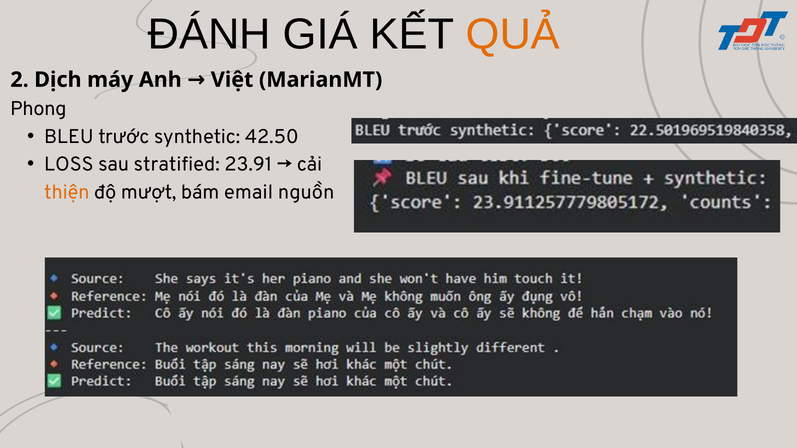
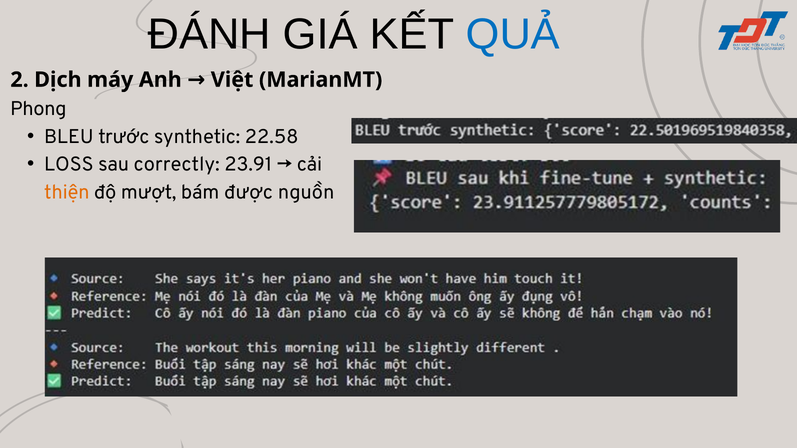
QUẢ colour: orange -> blue
42.50: 42.50 -> 22.58
stratified: stratified -> correctly
email: email -> được
